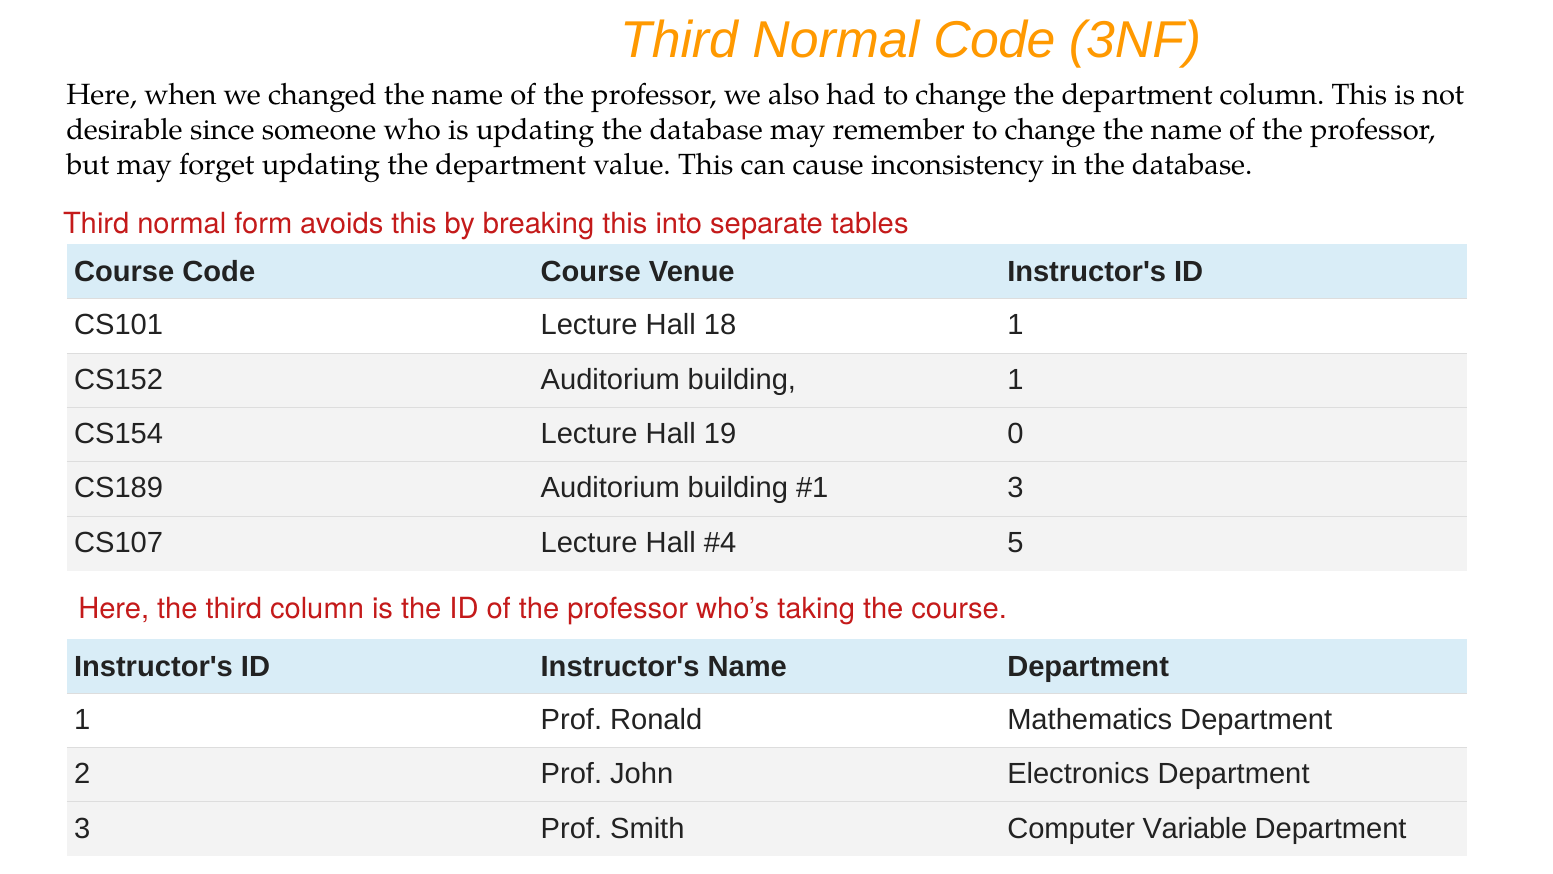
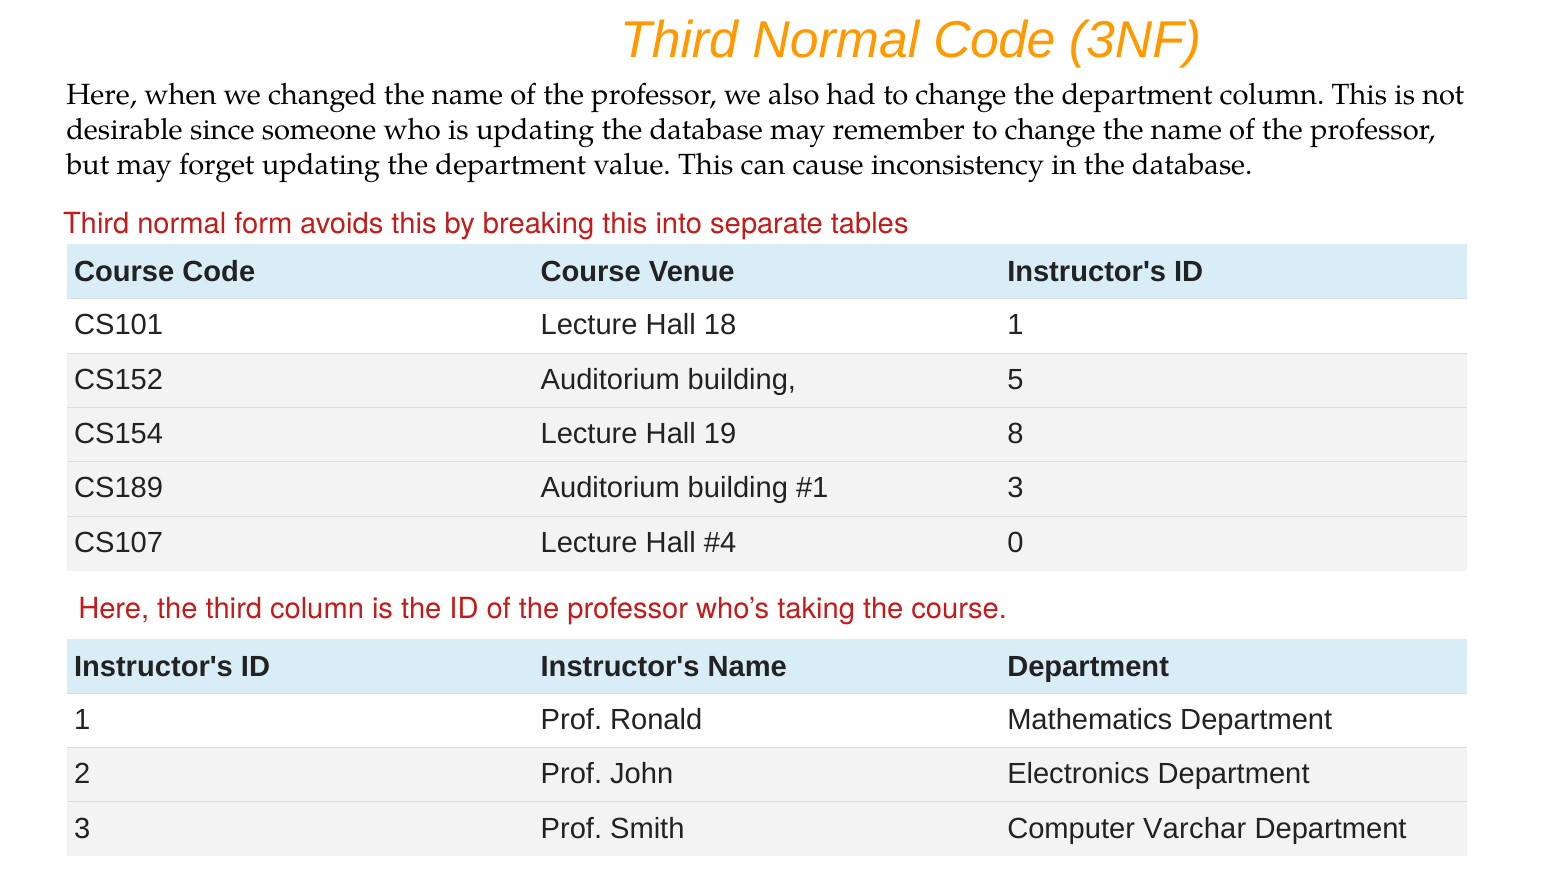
building 1: 1 -> 5
0: 0 -> 8
5: 5 -> 0
Variable: Variable -> Varchar
